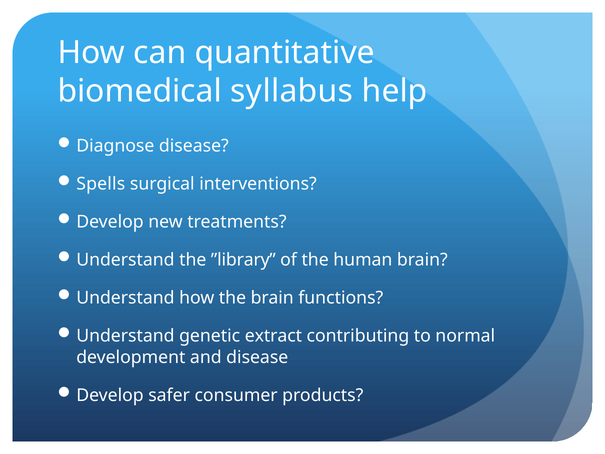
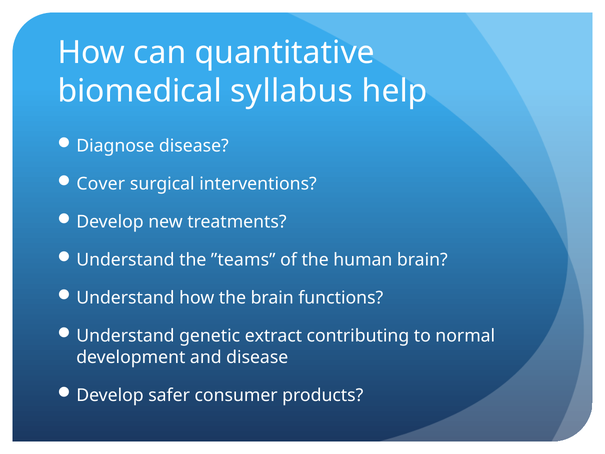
Spells: Spells -> Cover
”library: ”library -> ”teams
